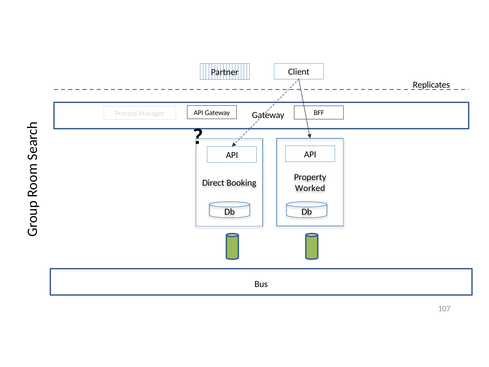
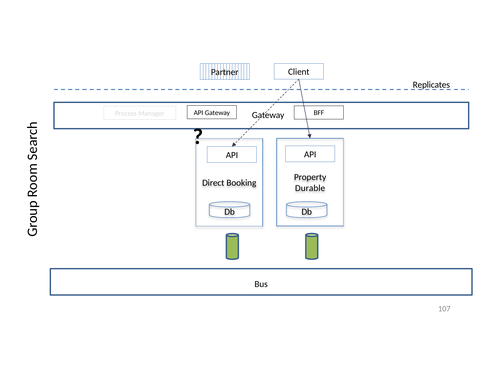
Worked: Worked -> Durable
